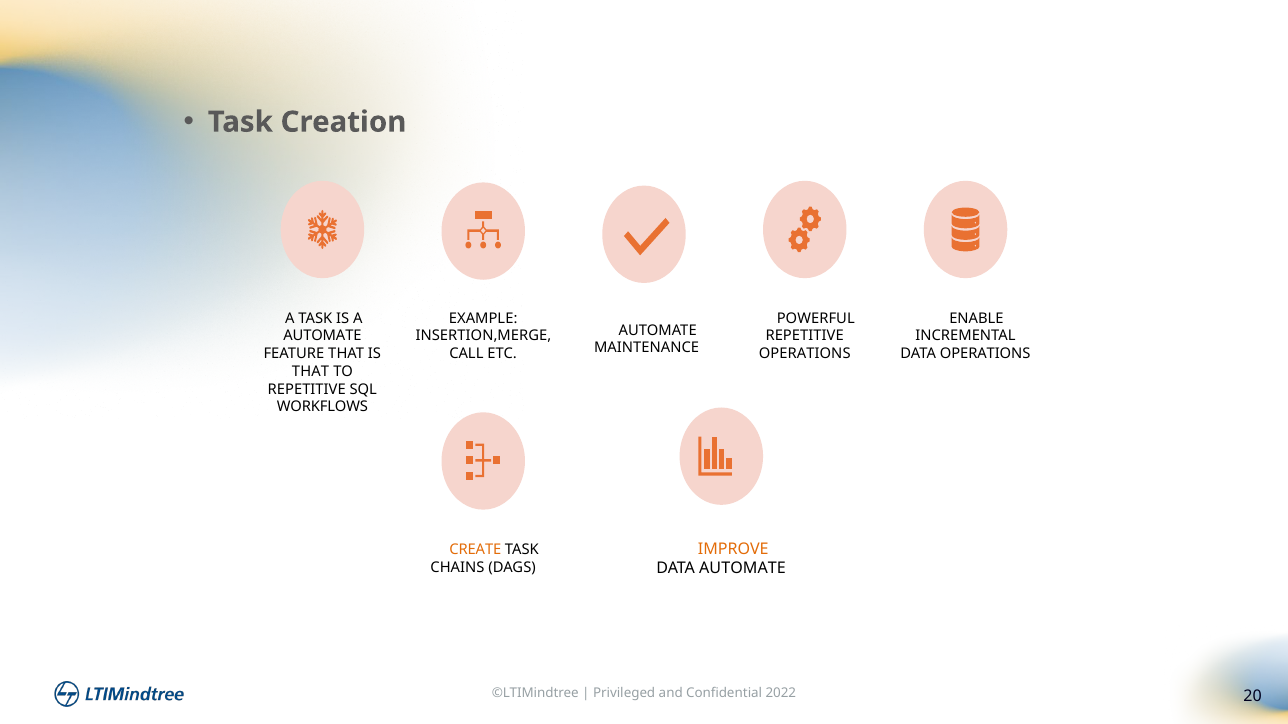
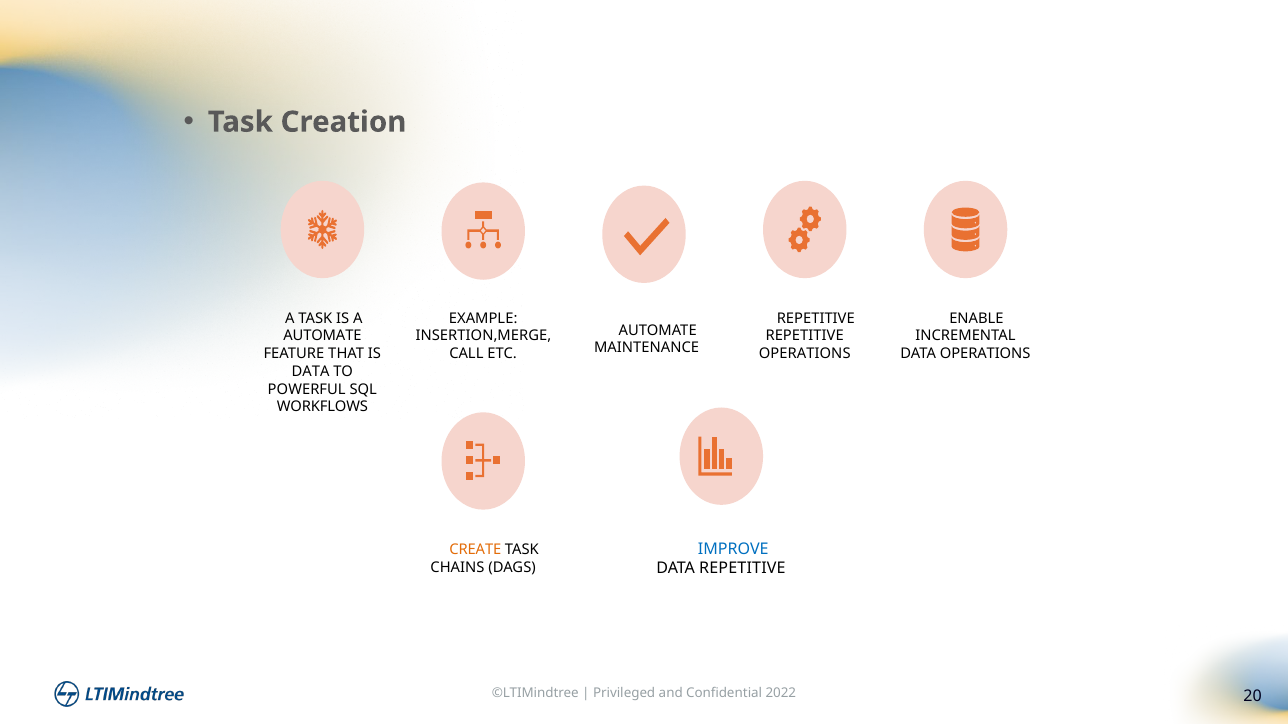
POWERFUL at (816, 319): POWERFUL -> REPETITIVE
THAT at (311, 372): THAT -> DATA
REPETITIVE at (307, 390): REPETITIVE -> POWERFUL
IMPROVE colour: orange -> blue
DATA AUTOMATE: AUTOMATE -> REPETITIVE
